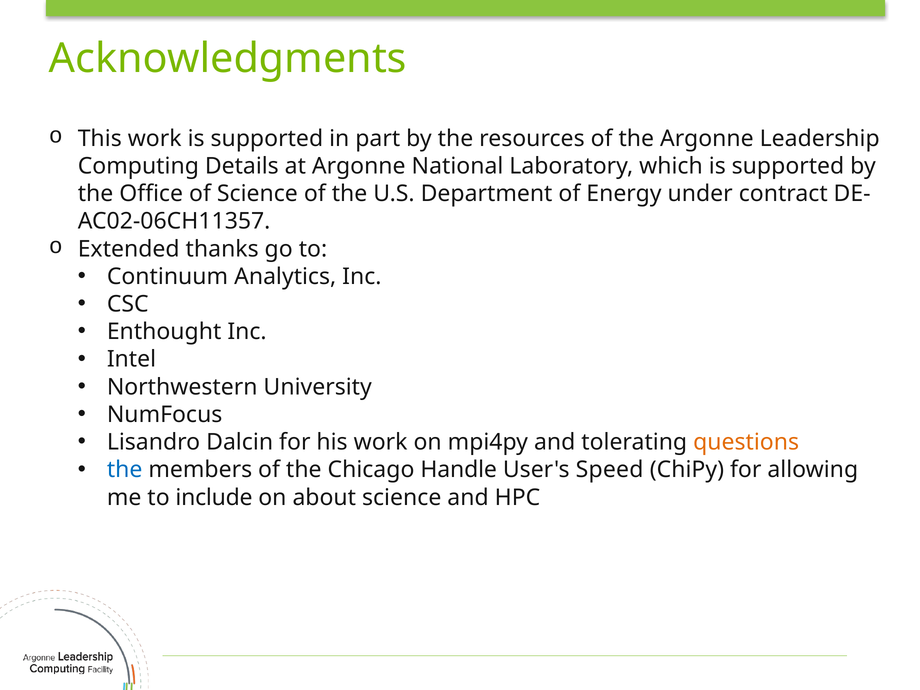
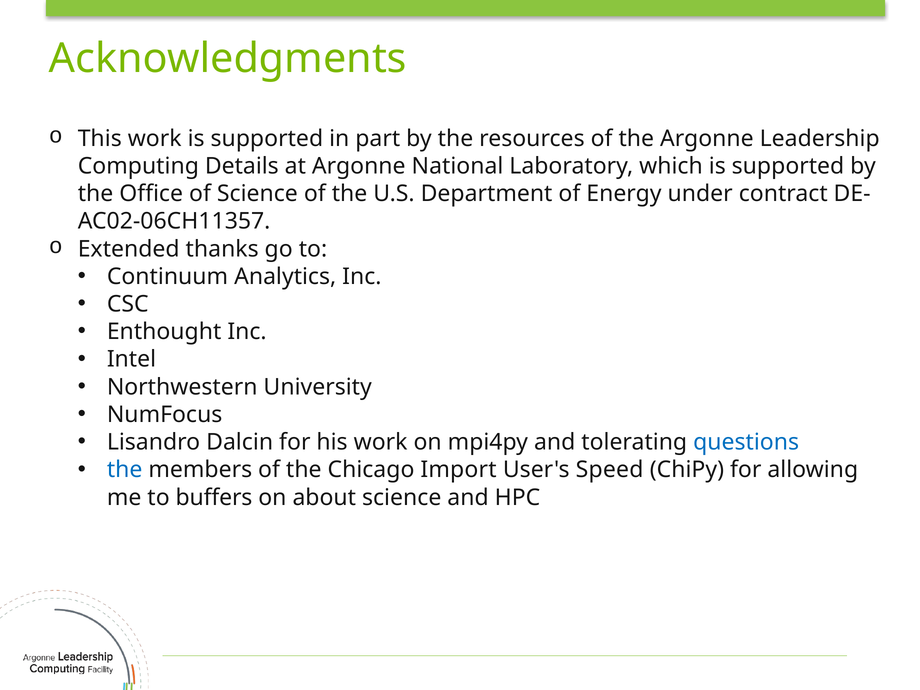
questions colour: orange -> blue
Handle: Handle -> Import
include: include -> buffers
